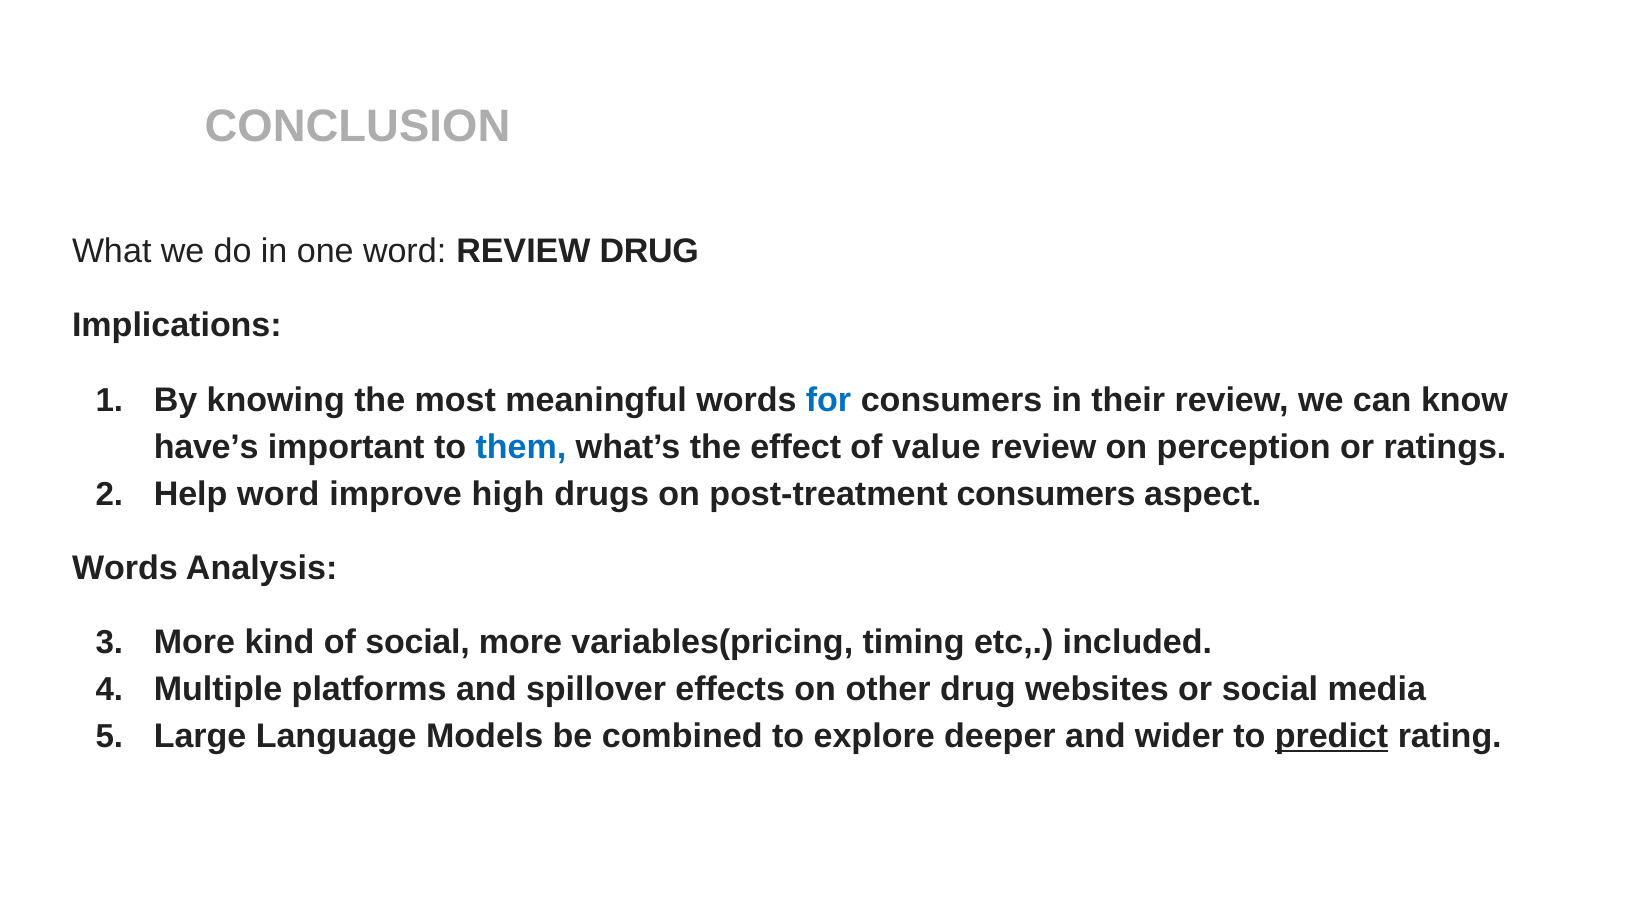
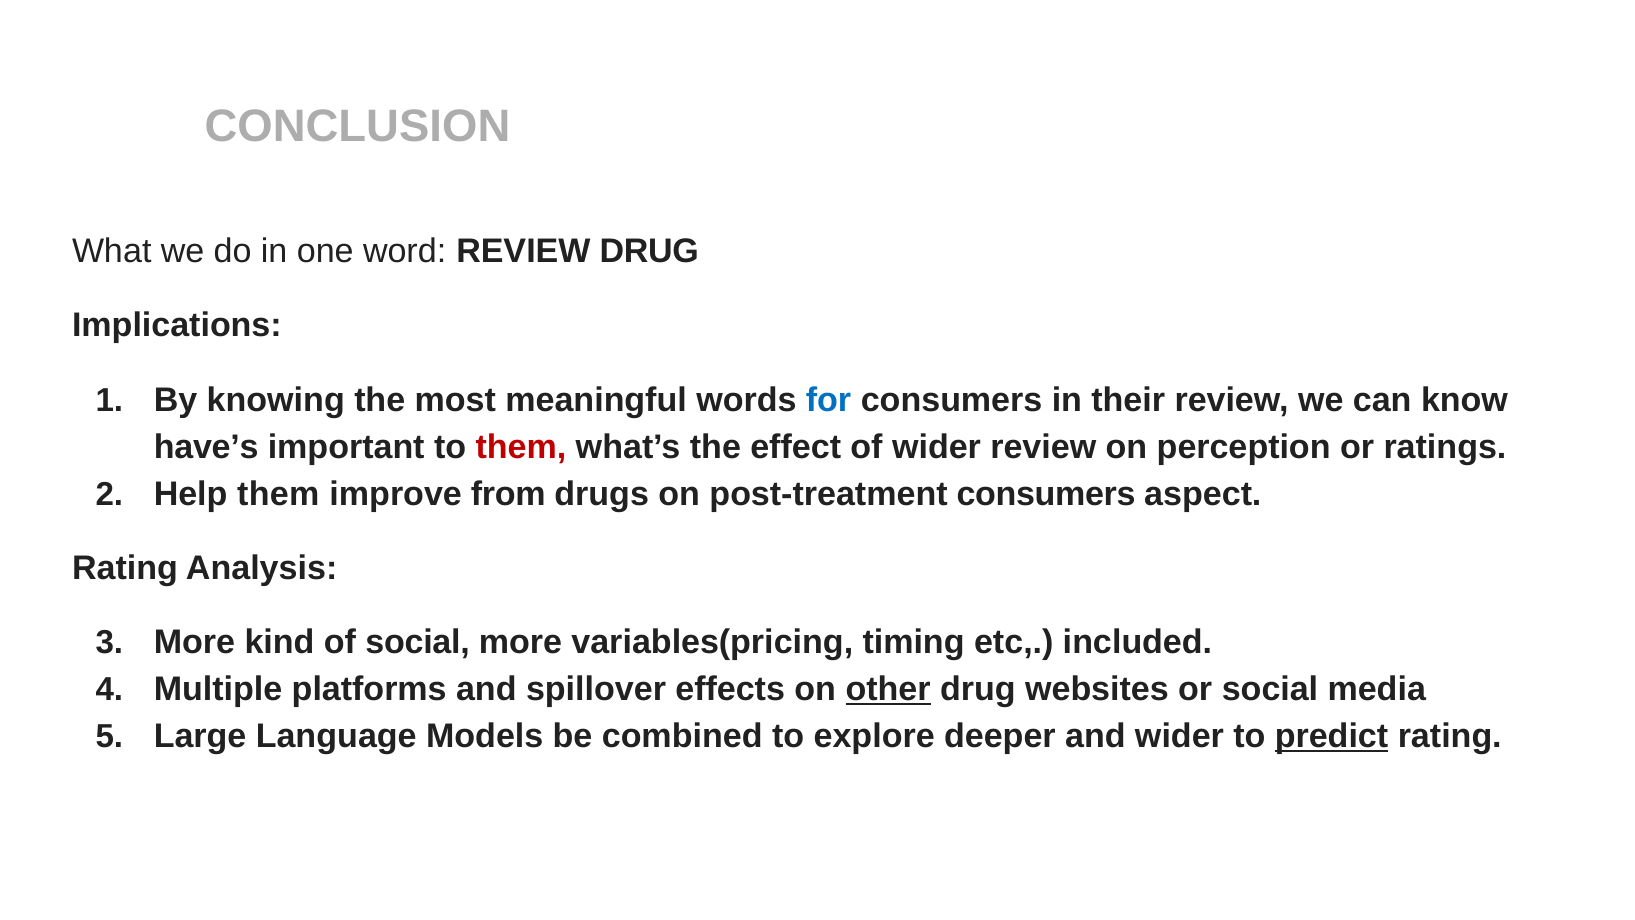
them at (521, 447) colour: blue -> red
of value: value -> wider
Help word: word -> them
high: high -> from
Words at (125, 568): Words -> Rating
other underline: none -> present
